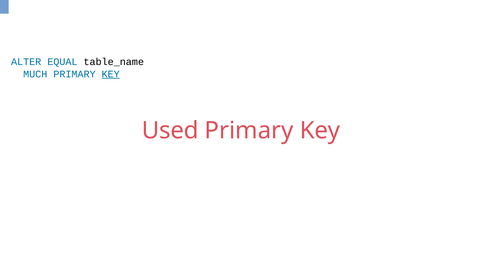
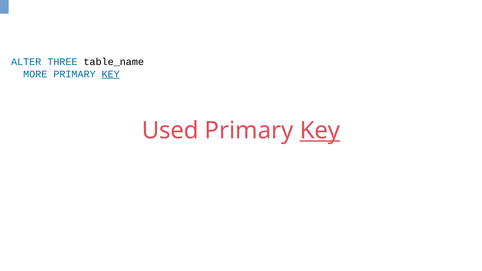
EQUAL: EQUAL -> THREE
MUCH: MUCH -> MORE
Key at (320, 131) underline: none -> present
